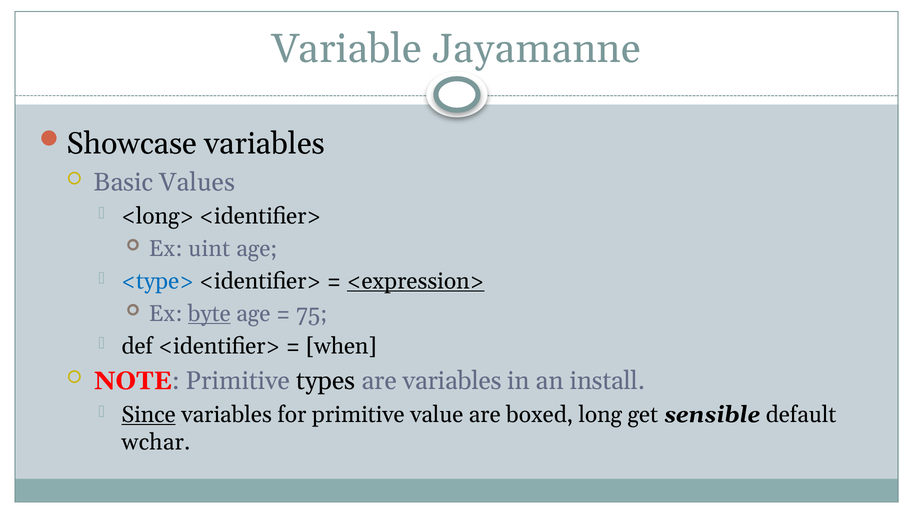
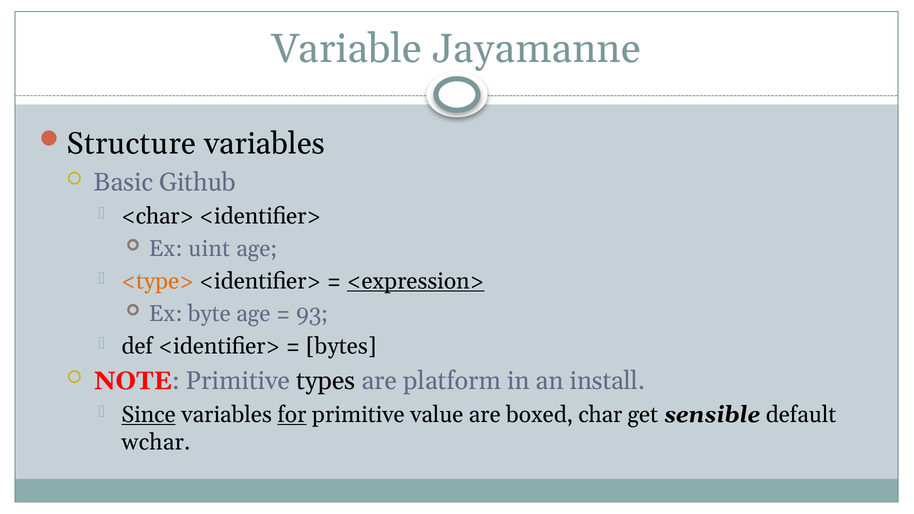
Showcase: Showcase -> Structure
Values: Values -> Github
<long>: <long> -> <char>
<type> colour: blue -> orange
byte underline: present -> none
75: 75 -> 93
when: when -> bytes
are variables: variables -> platform
for underline: none -> present
long: long -> char
